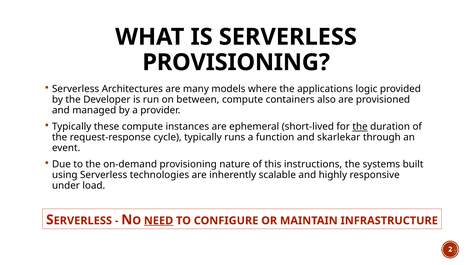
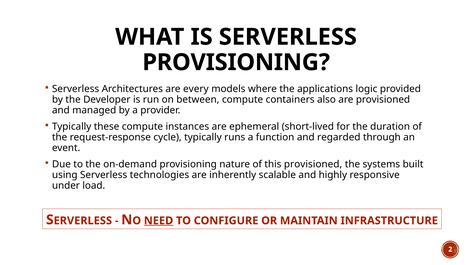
many: many -> every
the at (360, 127) underline: present -> none
skarlekar: skarlekar -> regarded
this instructions: instructions -> provisioned
